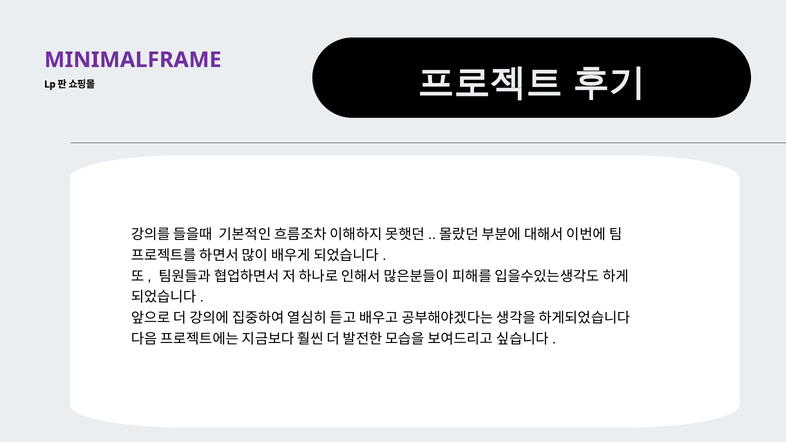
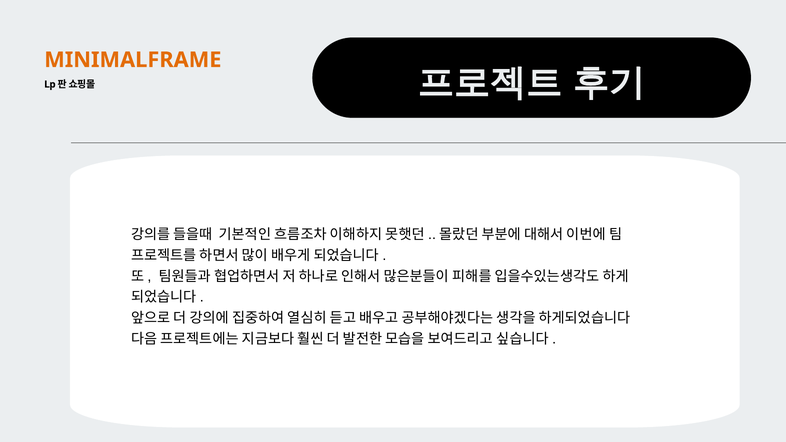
MINIMALFRAME colour: purple -> orange
